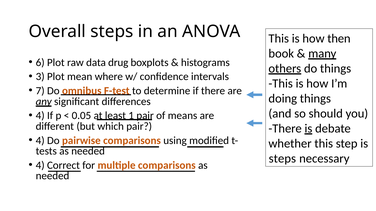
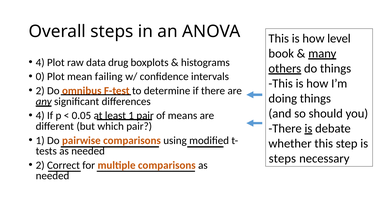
then: then -> level
6 at (40, 63): 6 -> 4
3: 3 -> 0
where: where -> failing
7 at (40, 91): 7 -> 2
4 at (40, 141): 4 -> 1
4 at (40, 166): 4 -> 2
